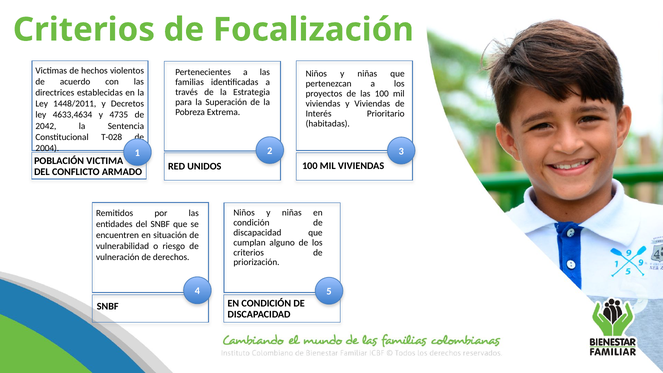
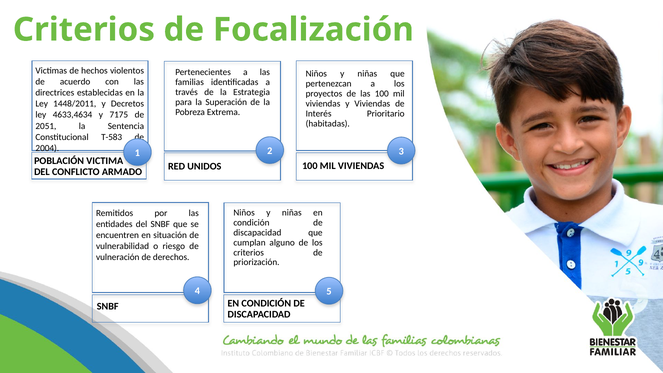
4735: 4735 -> 7175
2042: 2042 -> 2051
T-028: T-028 -> T-583
